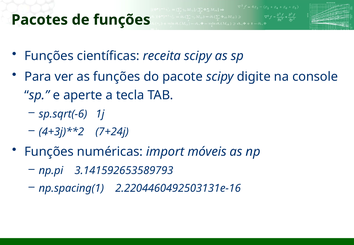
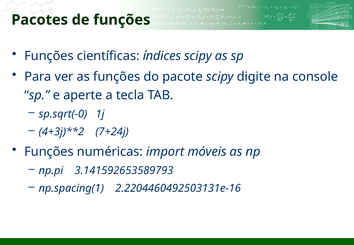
receita: receita -> índices
sp.sqrt(-6: sp.sqrt(-6 -> sp.sqrt(-0
